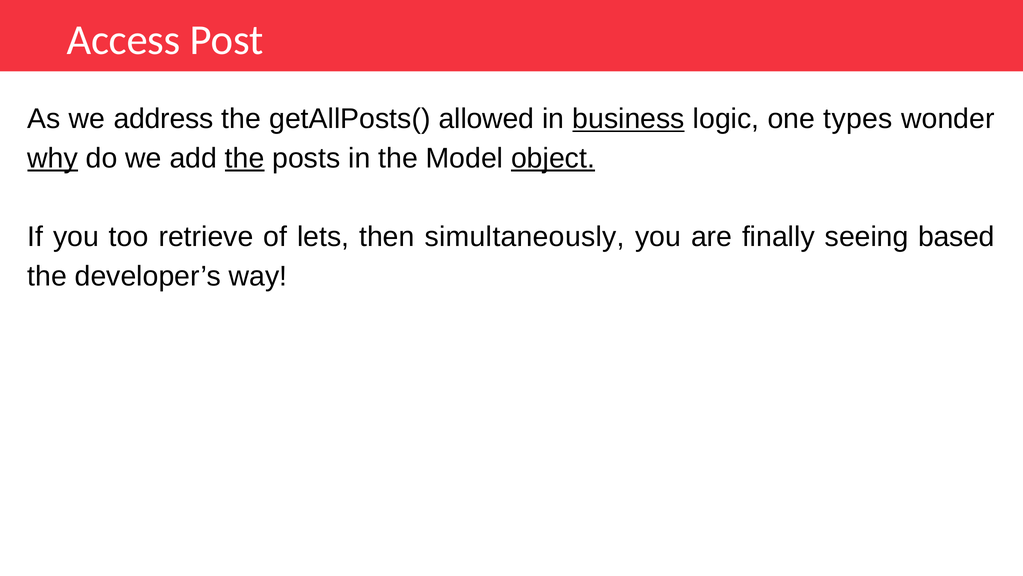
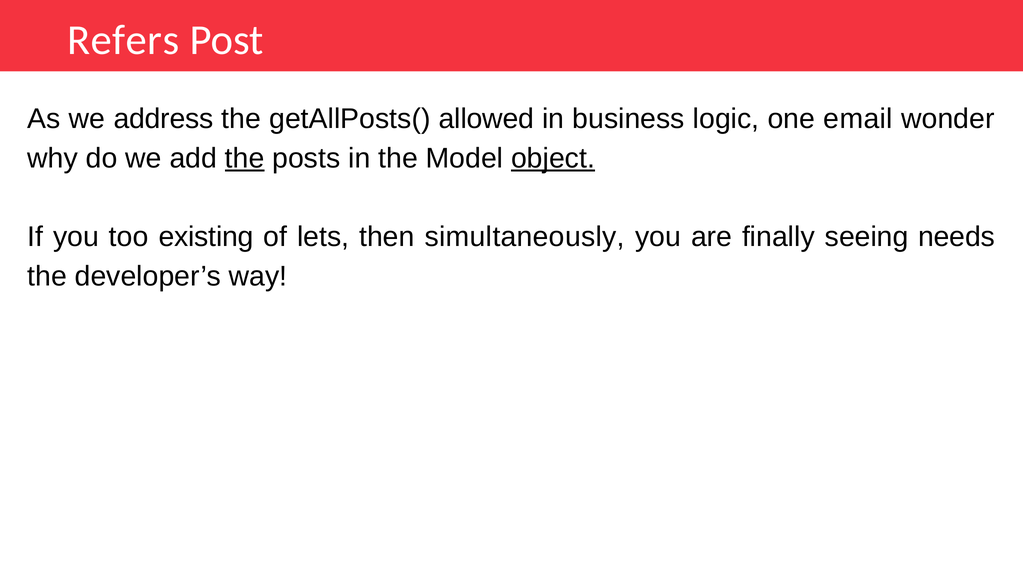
Access: Access -> Refers
business underline: present -> none
types: types -> email
why underline: present -> none
retrieve: retrieve -> existing
based: based -> needs
